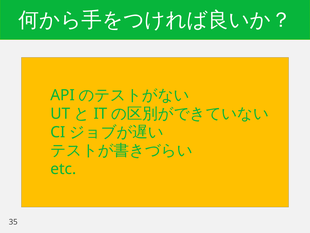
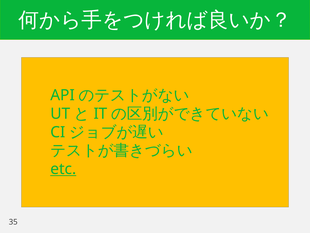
etc underline: none -> present
